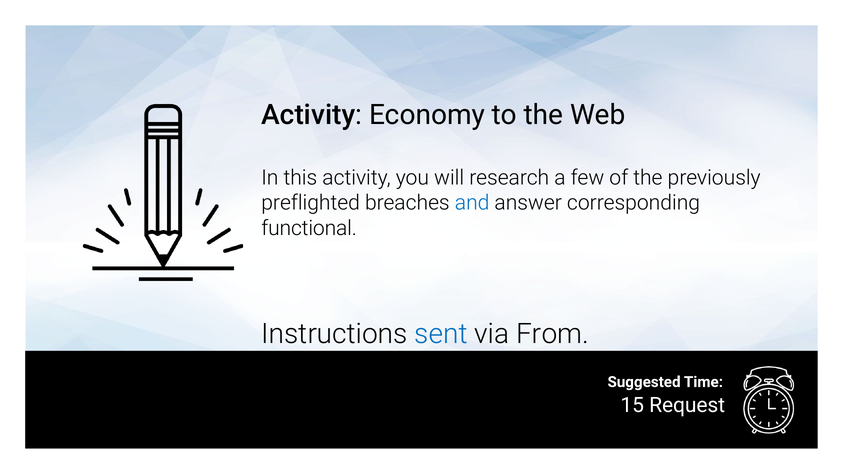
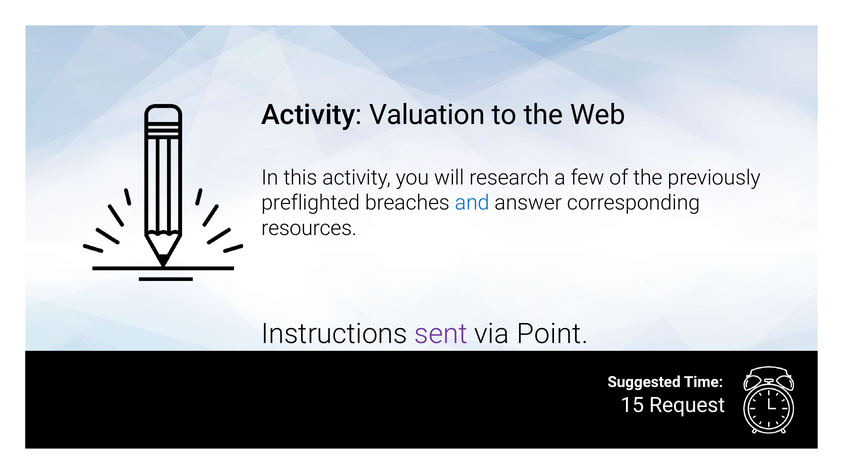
Economy: Economy -> Valuation
functional: functional -> resources
sent colour: blue -> purple
From: From -> Point
